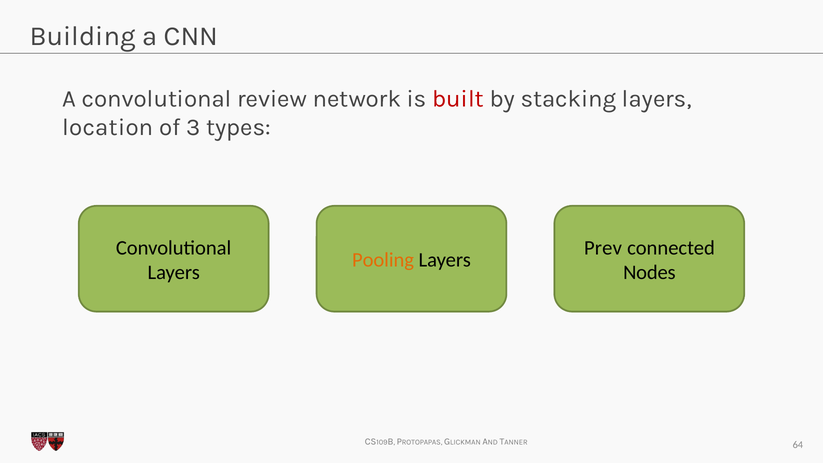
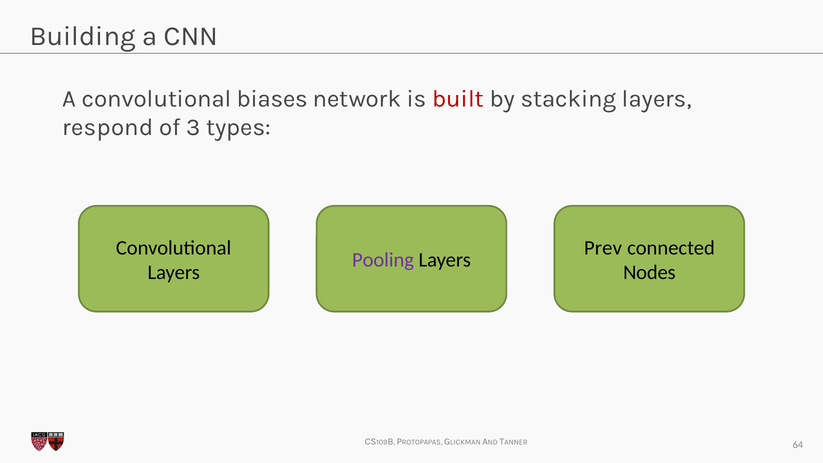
review: review -> biases
location: location -> respond
Pooling colour: orange -> purple
